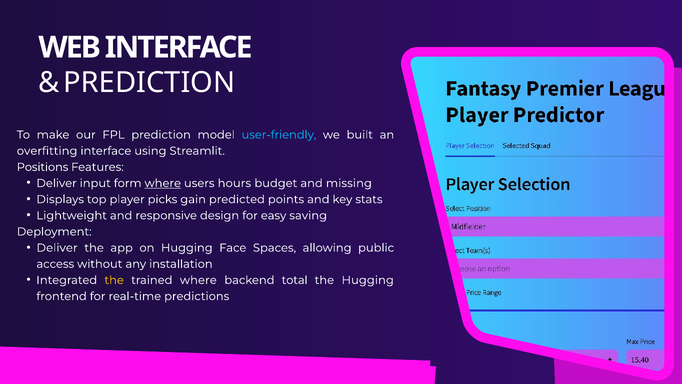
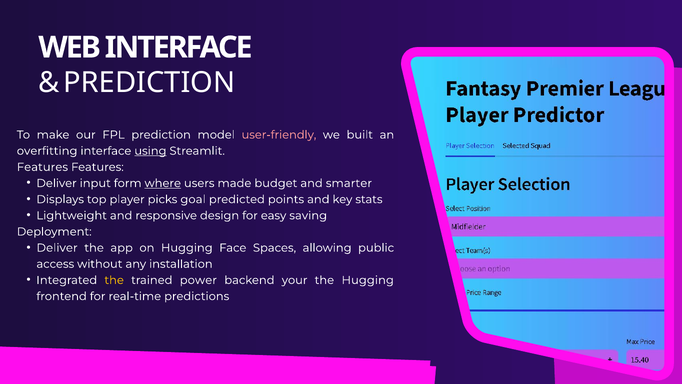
user-friendly colour: light blue -> pink
using underline: none -> present
Positions at (43, 167): Positions -> Features
hours: hours -> made
missing: missing -> smarter
gain: gain -> goal
trained where: where -> power
total: total -> your
